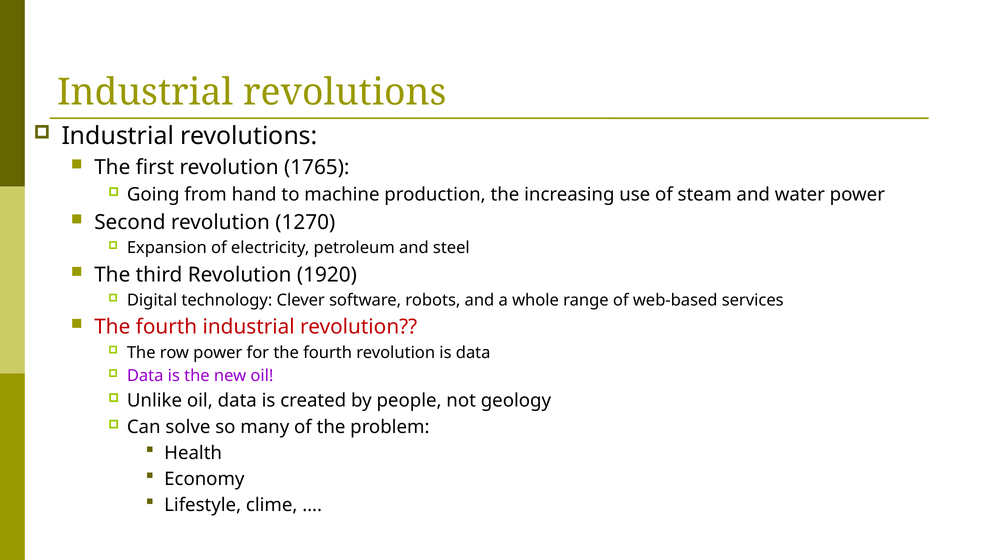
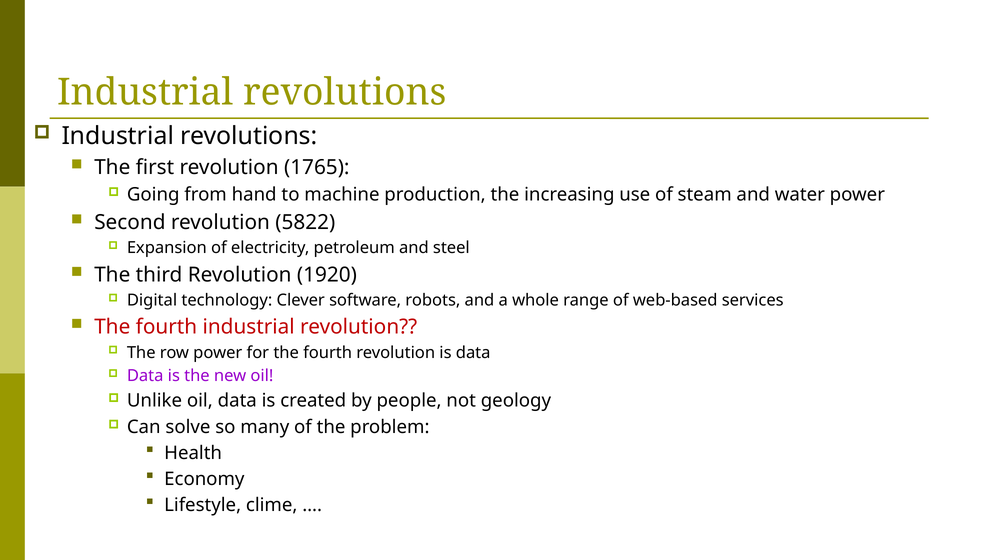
1270: 1270 -> 5822
